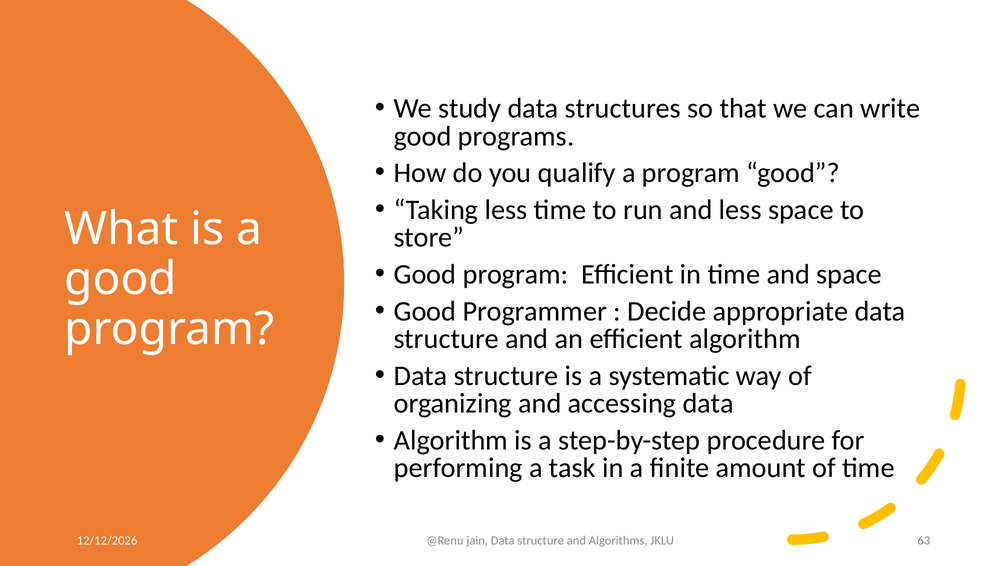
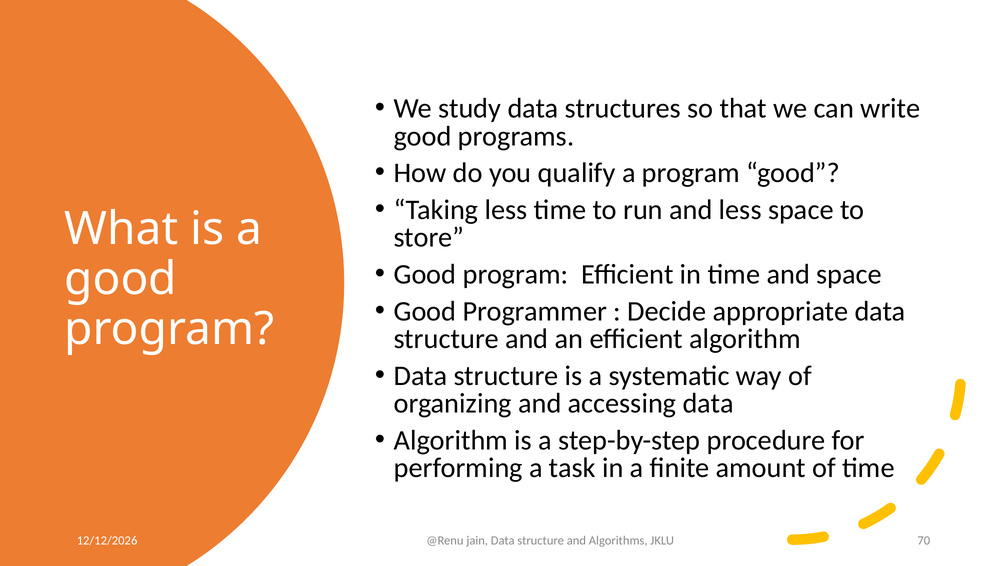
63: 63 -> 70
